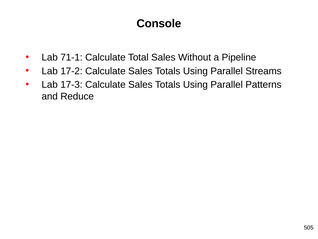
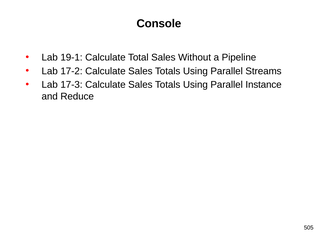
71-1: 71-1 -> 19-1
Patterns: Patterns -> Instance
